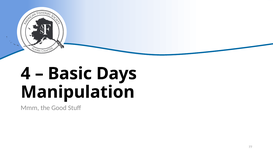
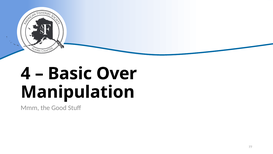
Days: Days -> Over
